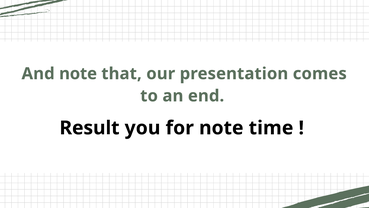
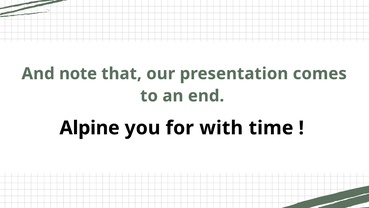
Result: Result -> Alpine
for note: note -> with
